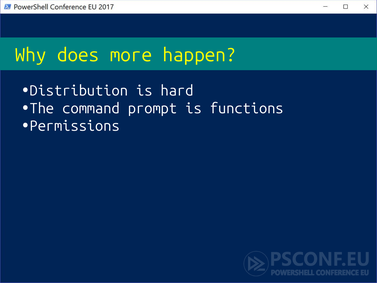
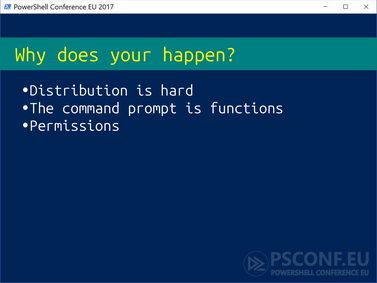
more: more -> your
